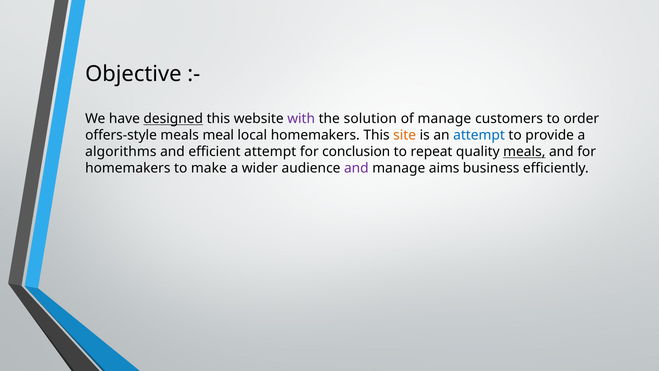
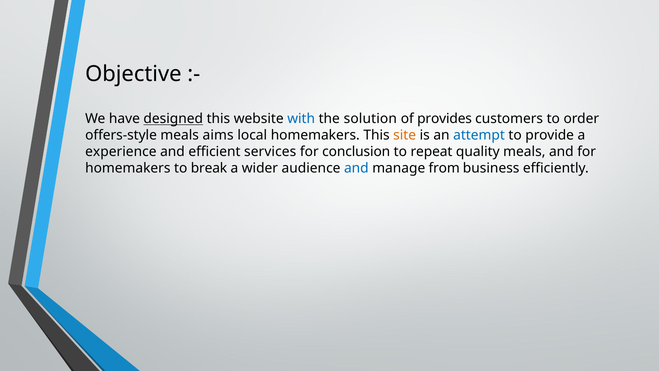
with colour: purple -> blue
of manage: manage -> provides
meal: meal -> aims
algorithms: algorithms -> experience
efficient attempt: attempt -> services
meals at (524, 152) underline: present -> none
make: make -> break
and at (356, 168) colour: purple -> blue
aims: aims -> from
